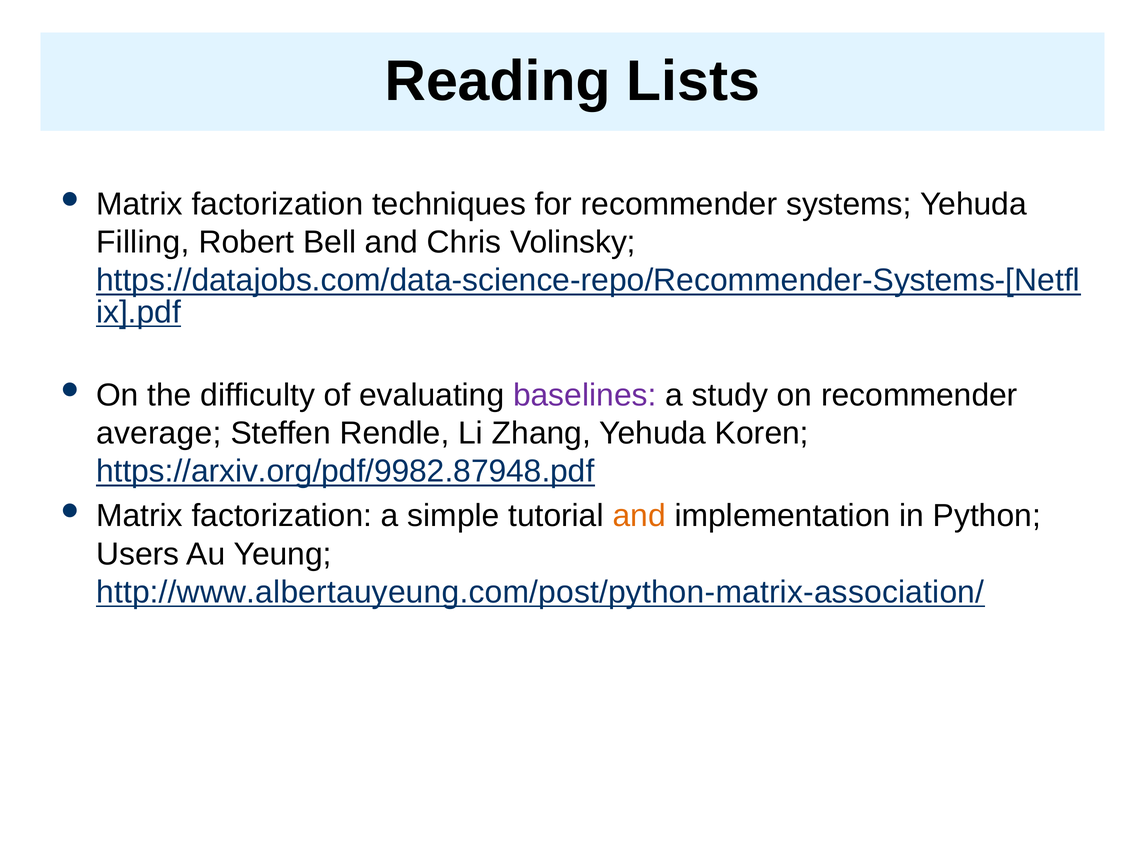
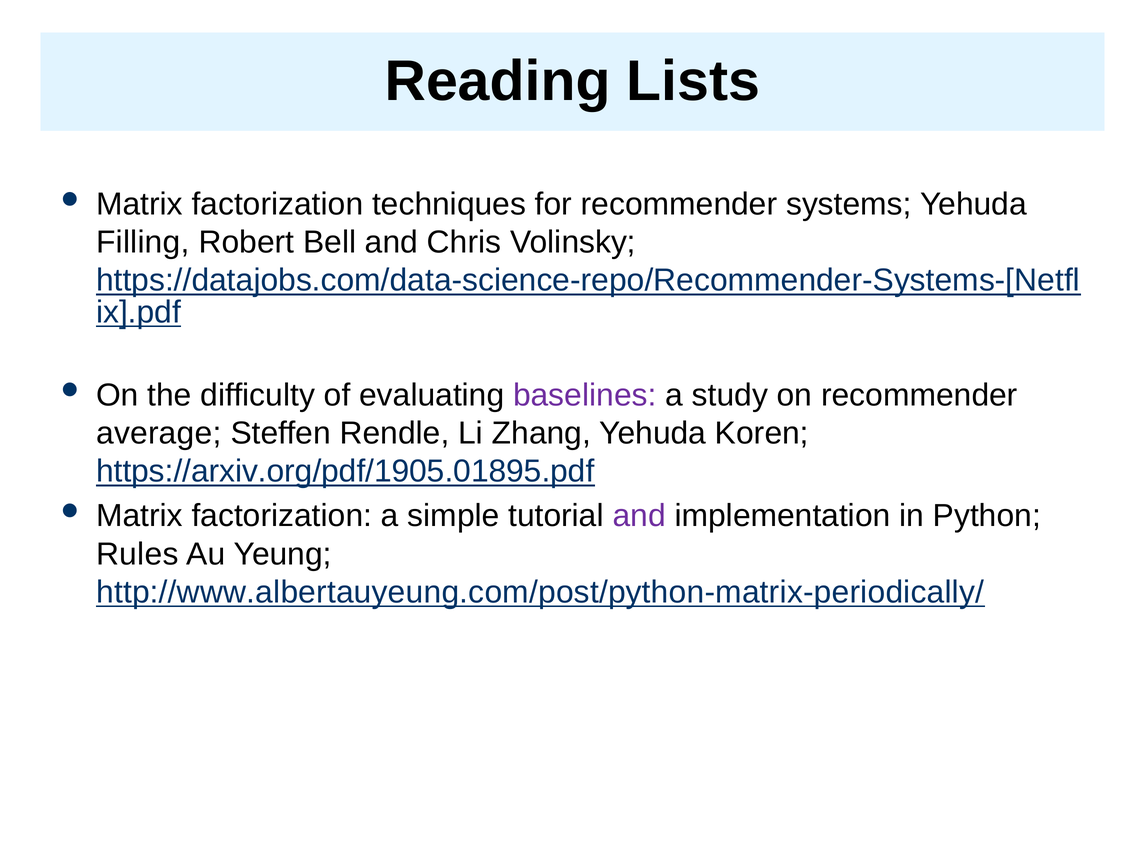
https://arxiv.org/pdf/9982.87948.pdf: https://arxiv.org/pdf/9982.87948.pdf -> https://arxiv.org/pdf/1905.01895.pdf
and at (639, 516) colour: orange -> purple
Users: Users -> Rules
http://www.albertauyeung.com/post/python-matrix-association/: http://www.albertauyeung.com/post/python-matrix-association/ -> http://www.albertauyeung.com/post/python-matrix-periodically/
